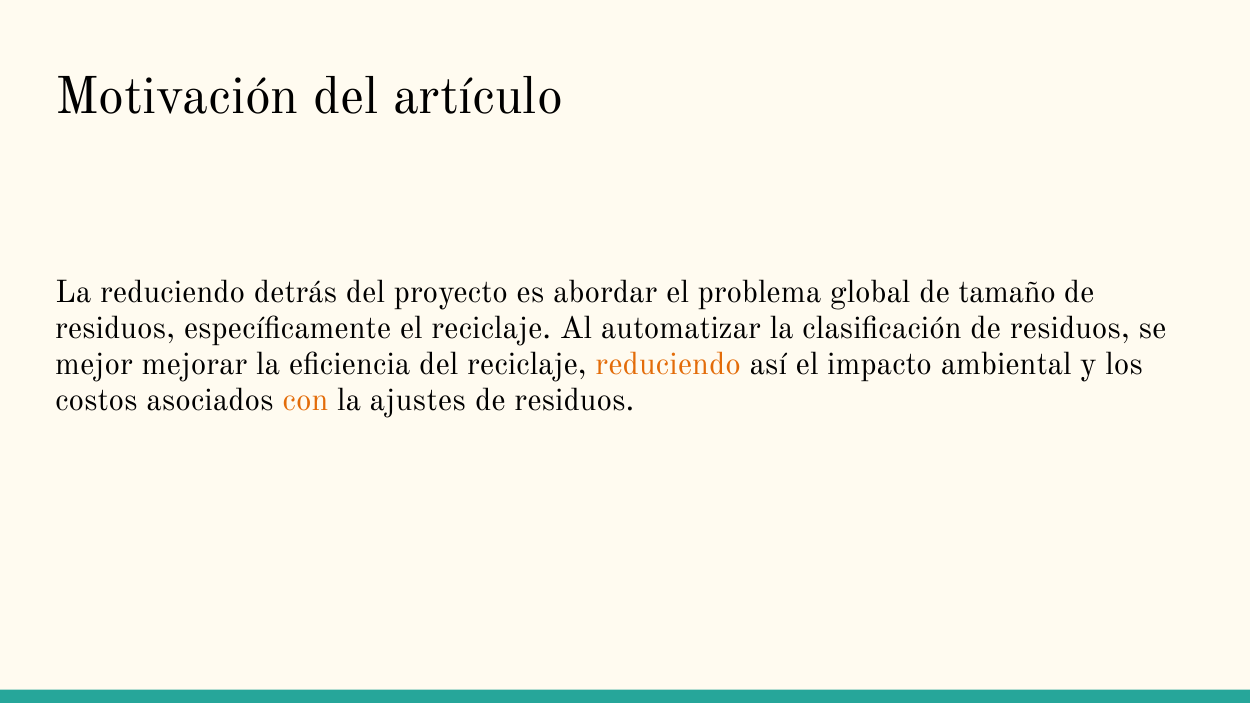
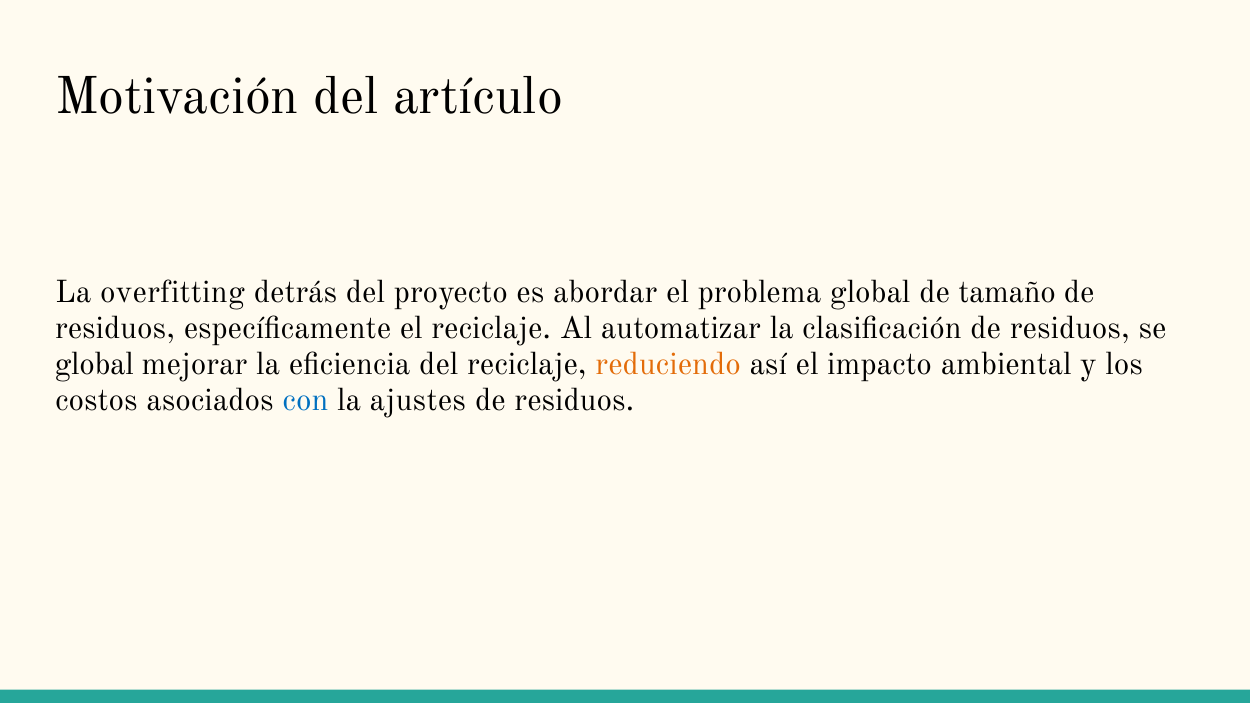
La reduciendo: reduciendo -> overfitting
mejor at (94, 364): mejor -> global
con colour: orange -> blue
